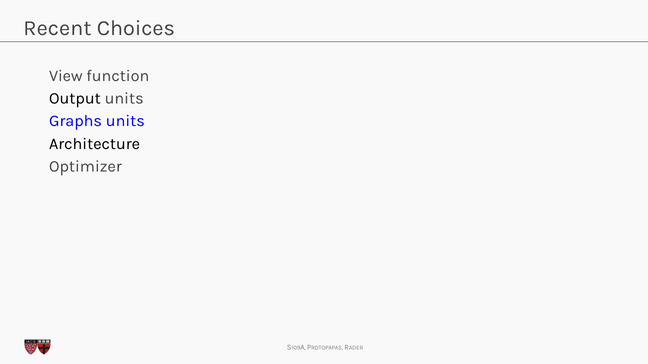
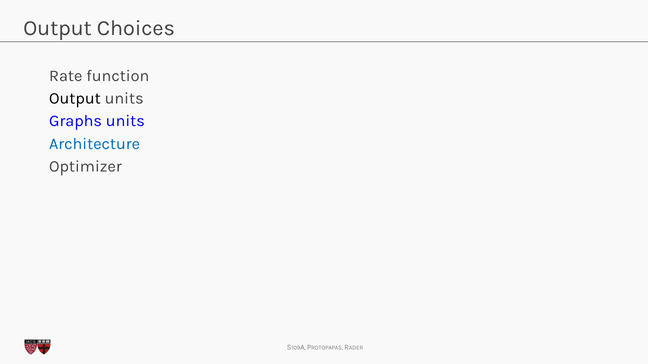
Recent at (57, 28): Recent -> Output
View: View -> Rate
Architecture colour: black -> blue
